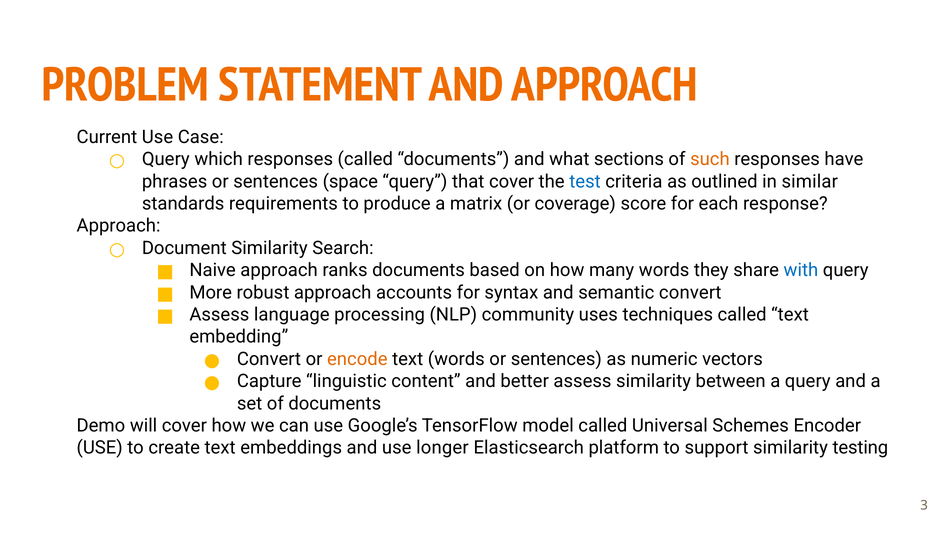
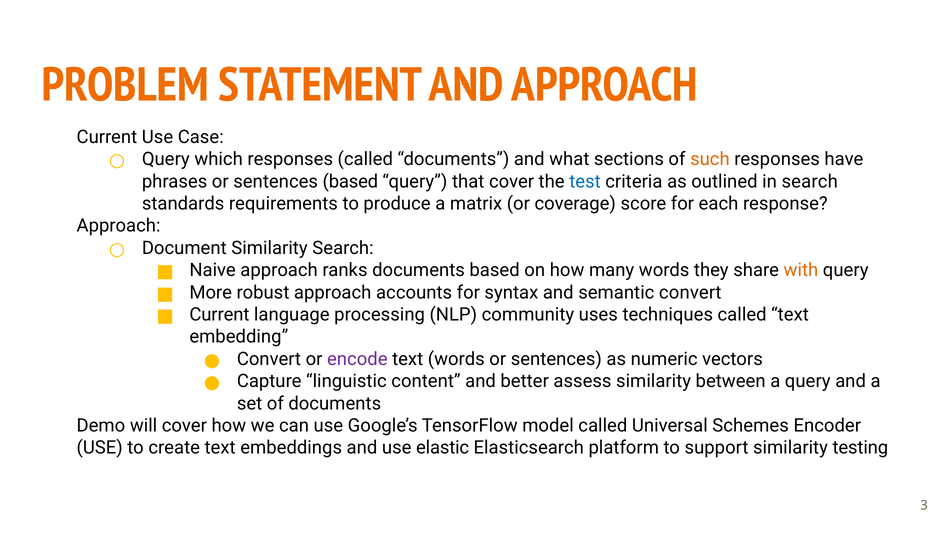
sentences space: space -> based
in similar: similar -> search
with colour: blue -> orange
Assess at (219, 314): Assess -> Current
encode colour: orange -> purple
longer: longer -> elastic
